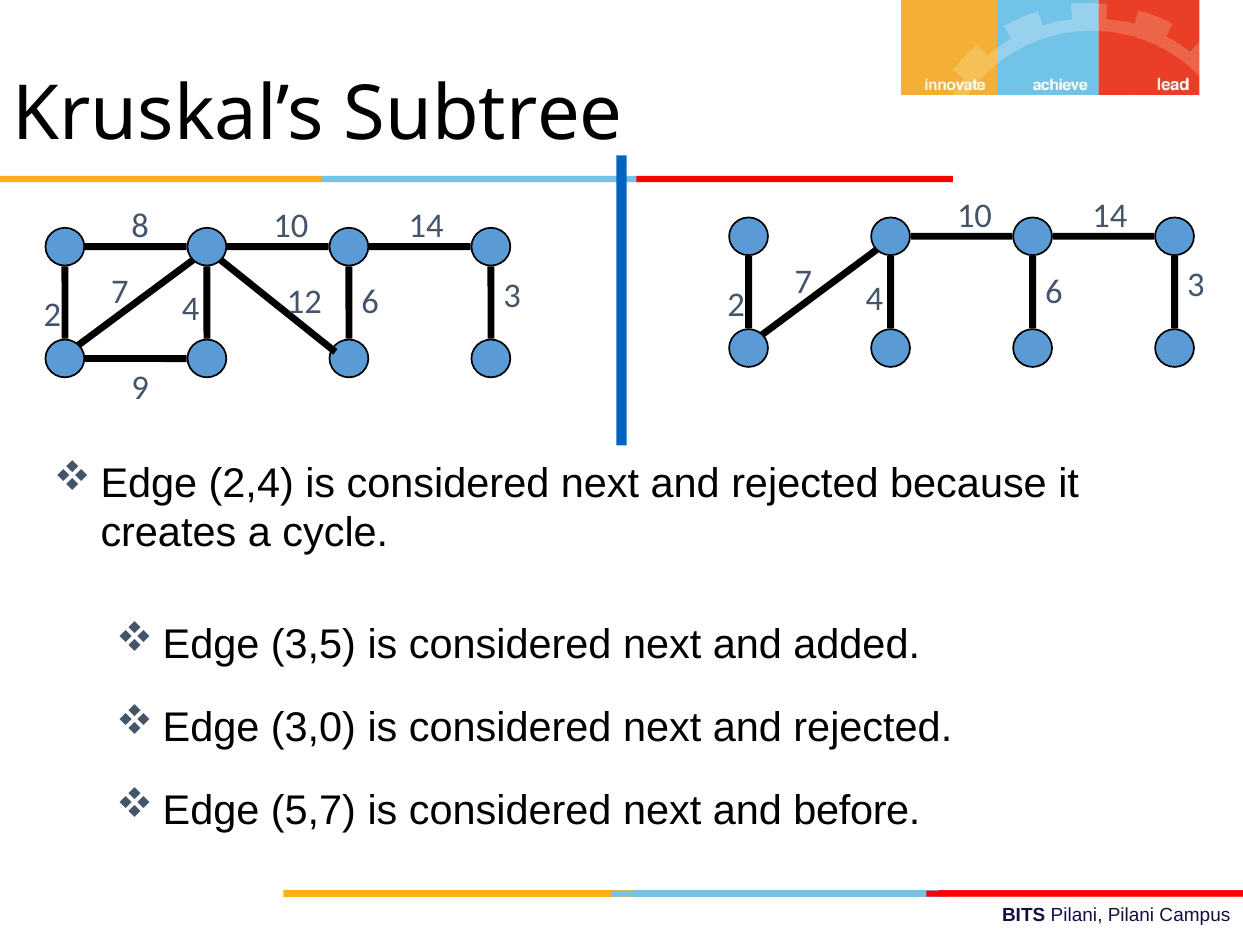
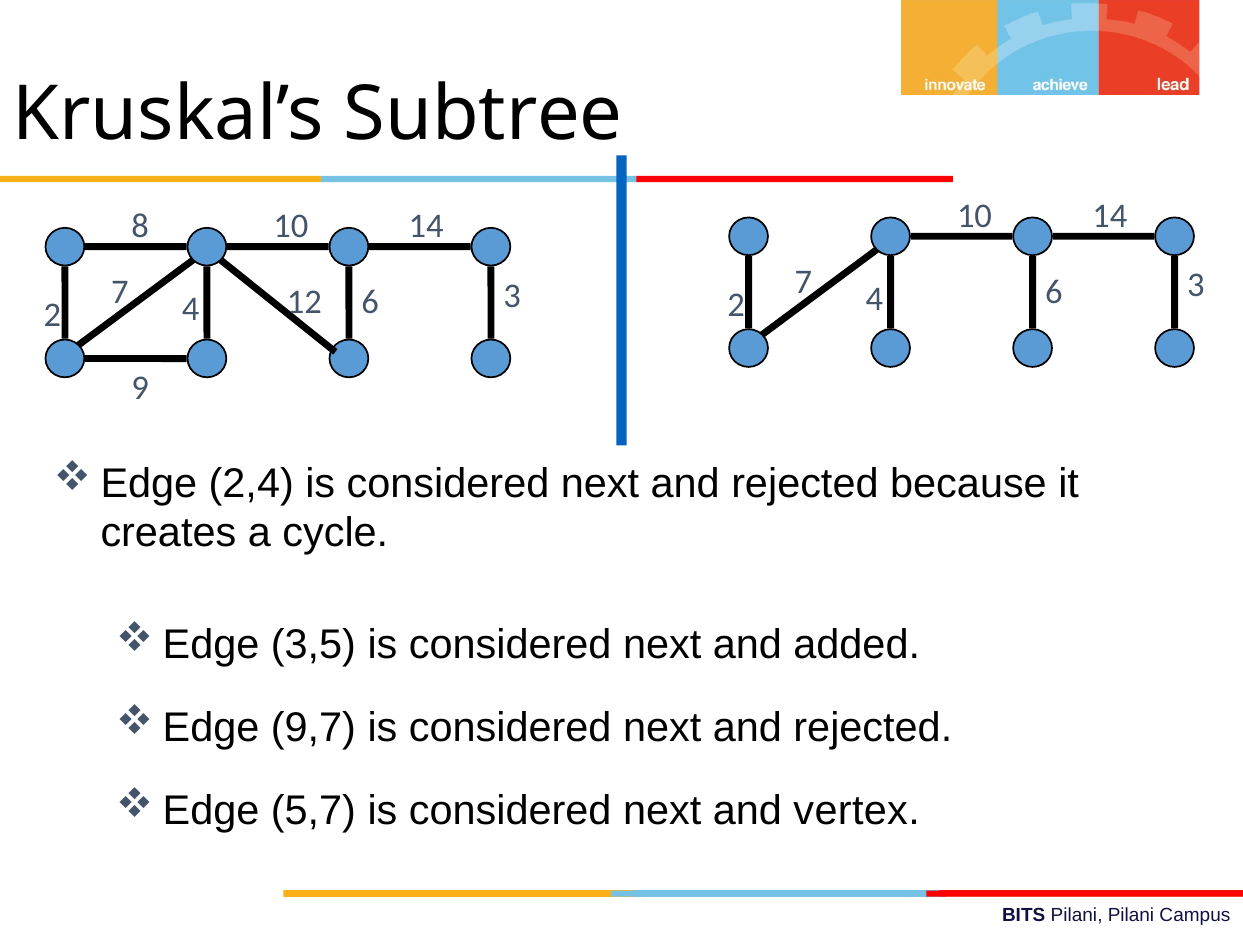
3,0: 3,0 -> 9,7
before: before -> vertex
